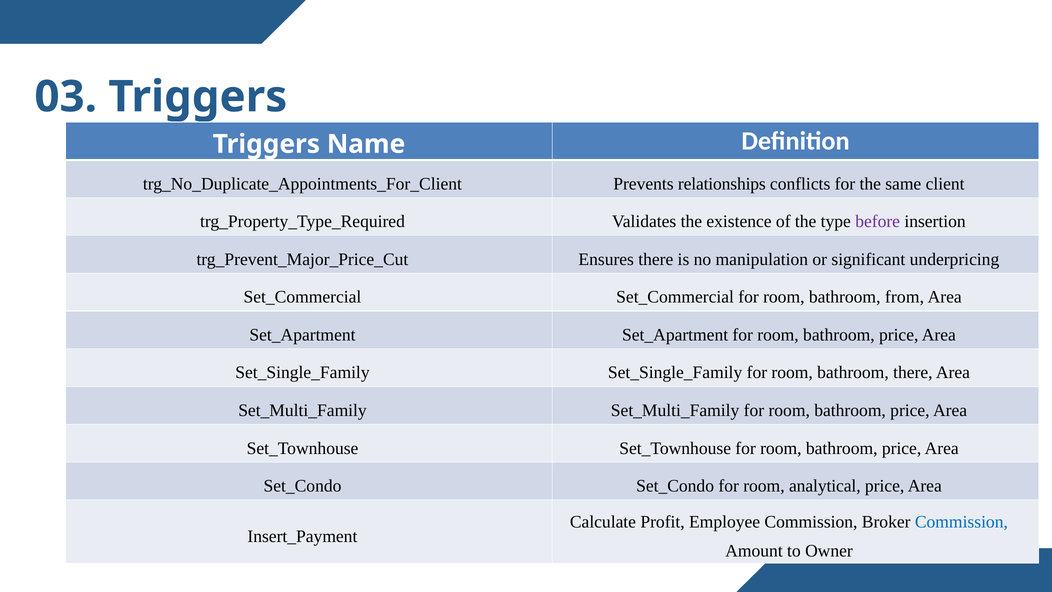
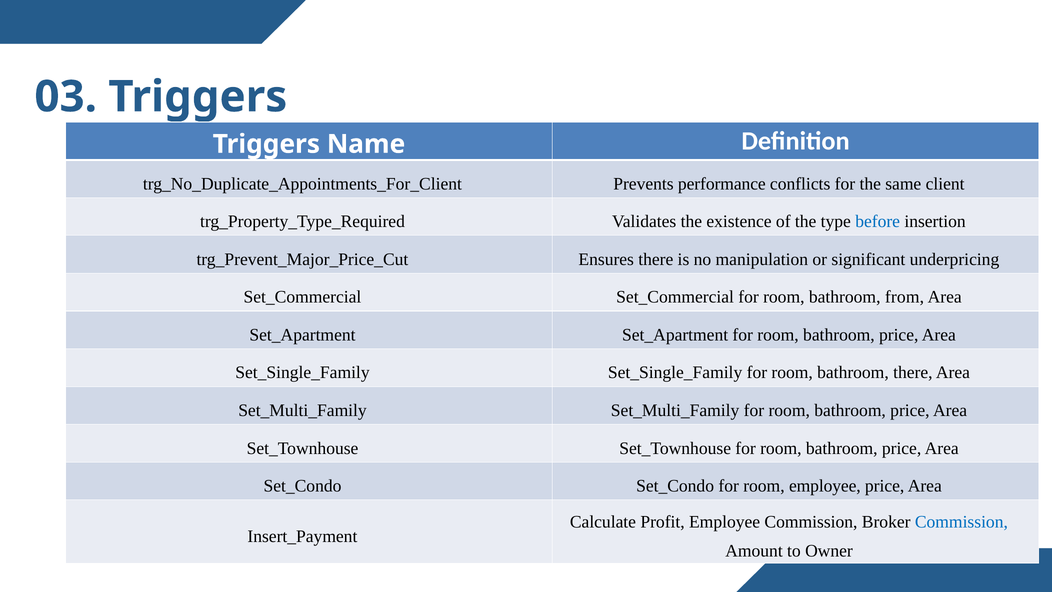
relationships: relationships -> performance
before colour: purple -> blue
room analytical: analytical -> employee
